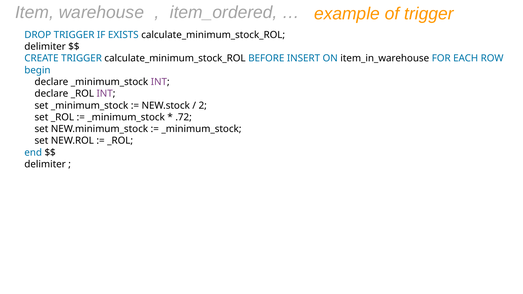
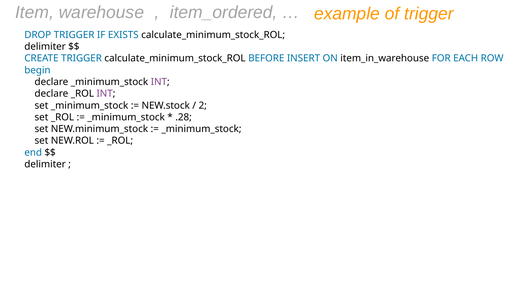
.72: .72 -> .28
